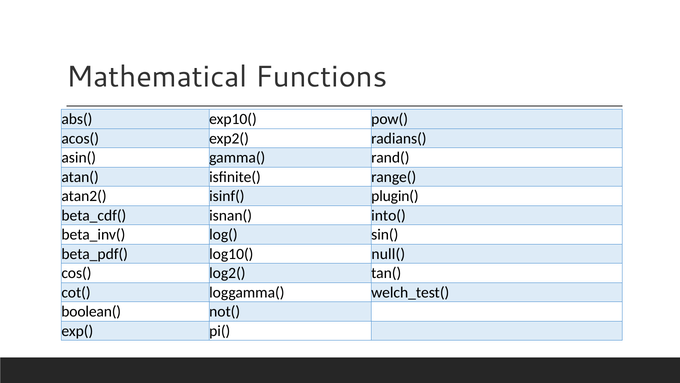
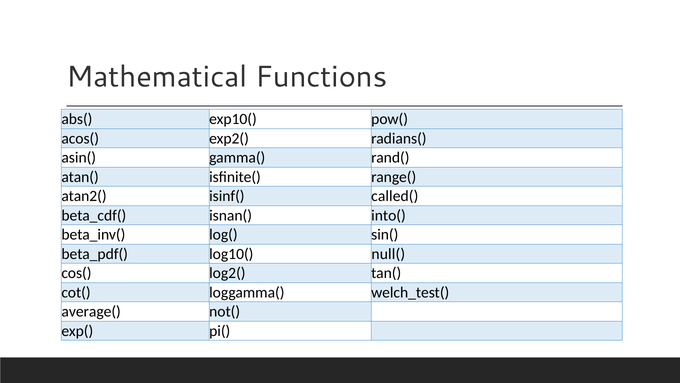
plugin(: plugin( -> called(
boolean(: boolean( -> average(
